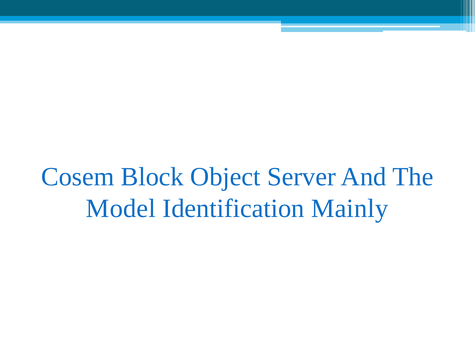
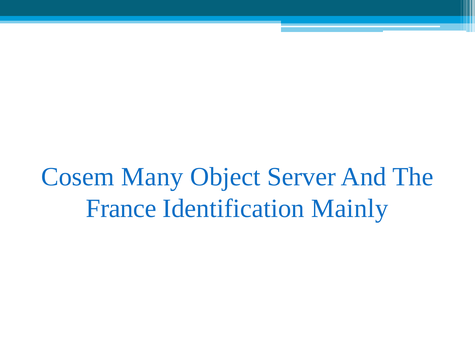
Block: Block -> Many
Model: Model -> France
